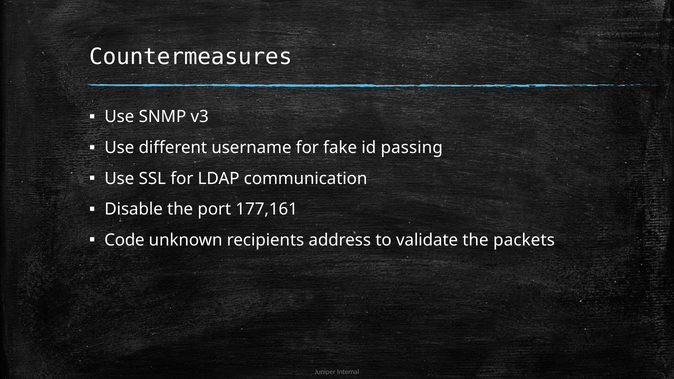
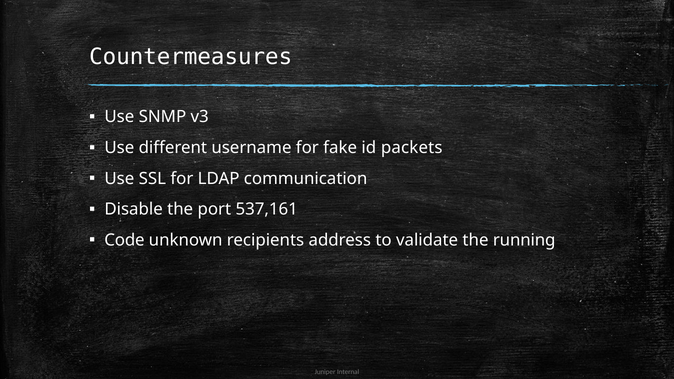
passing: passing -> packets
177,161: 177,161 -> 537,161
packets: packets -> running
